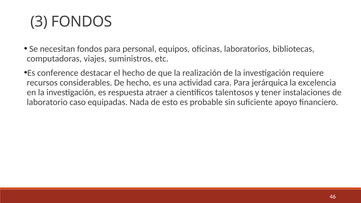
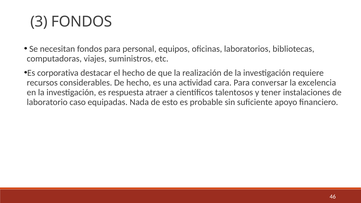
conference: conference -> corporativa
jerárquica: jerárquica -> conversar
